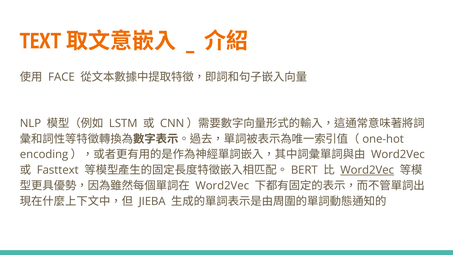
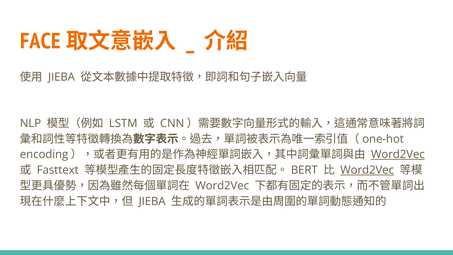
TEXT: TEXT -> FACE
FACE at (61, 77): FACE -> JIEBA
Word2Vec at (398, 154) underline: none -> present
